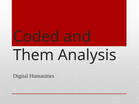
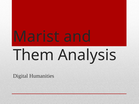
Coded: Coded -> Marist
